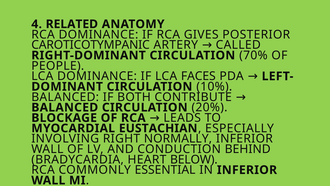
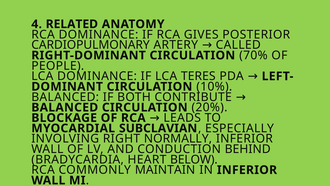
CAROTICOTYMPANIC: CAROTICOTYMPANIC -> CARDIOPULMONARY
FACES: FACES -> TERES
EUSTACHIAN: EUSTACHIAN -> SUBCLAVIAN
ESSENTIAL: ESSENTIAL -> MAINTAIN
